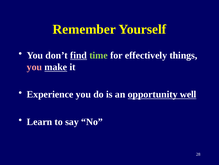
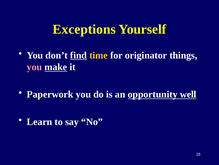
Remember: Remember -> Exceptions
time colour: light green -> yellow
effectively: effectively -> originator
Experience: Experience -> Paperwork
